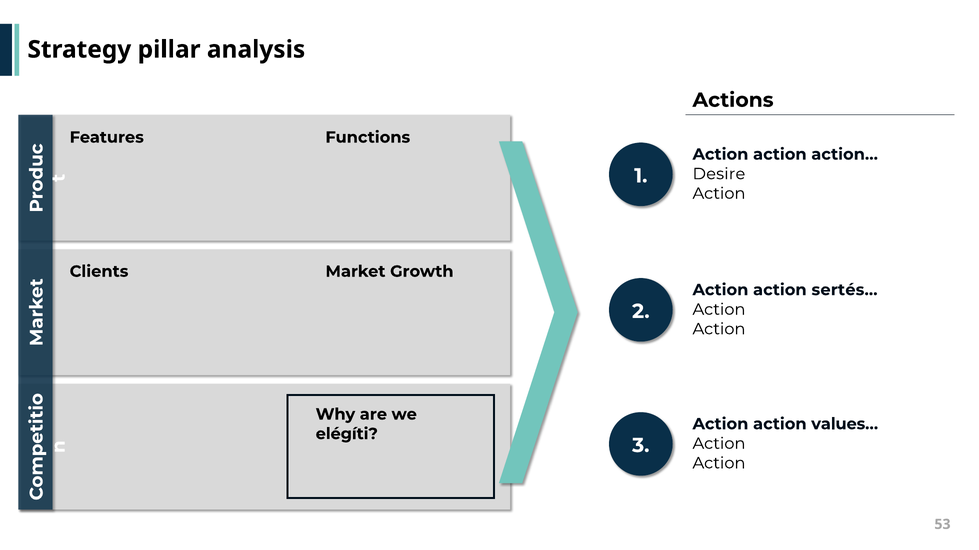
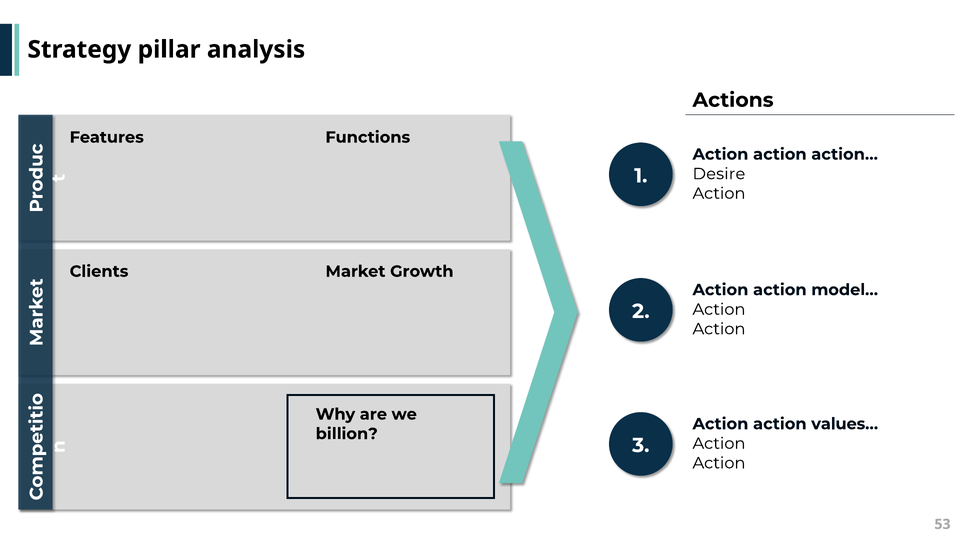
sertés…: sertés… -> model…
elégíti: elégíti -> billion
